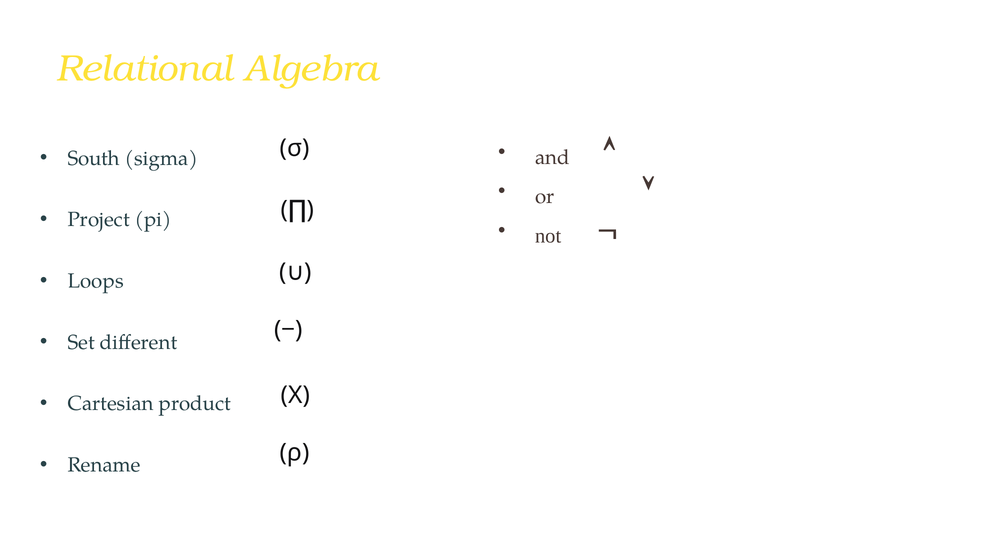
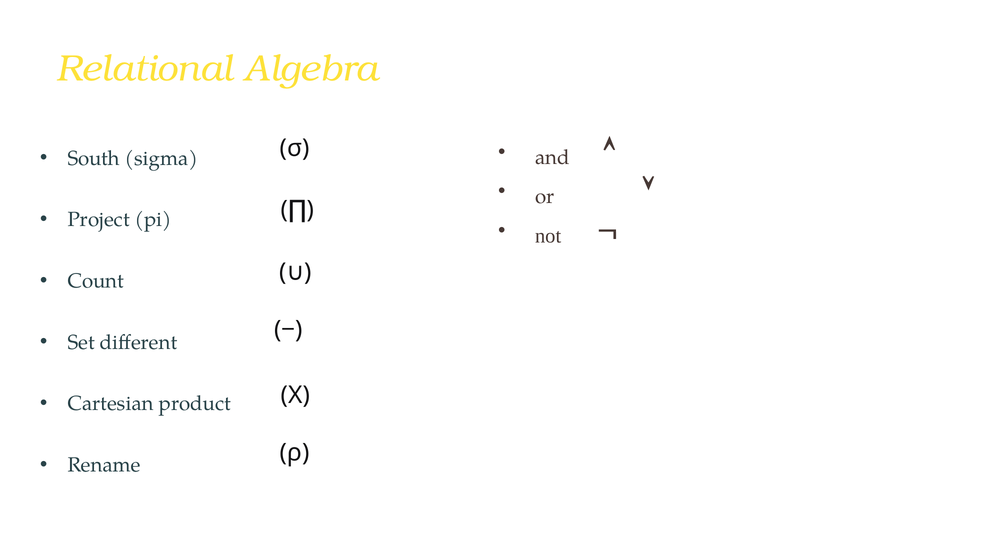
Loops: Loops -> Count
